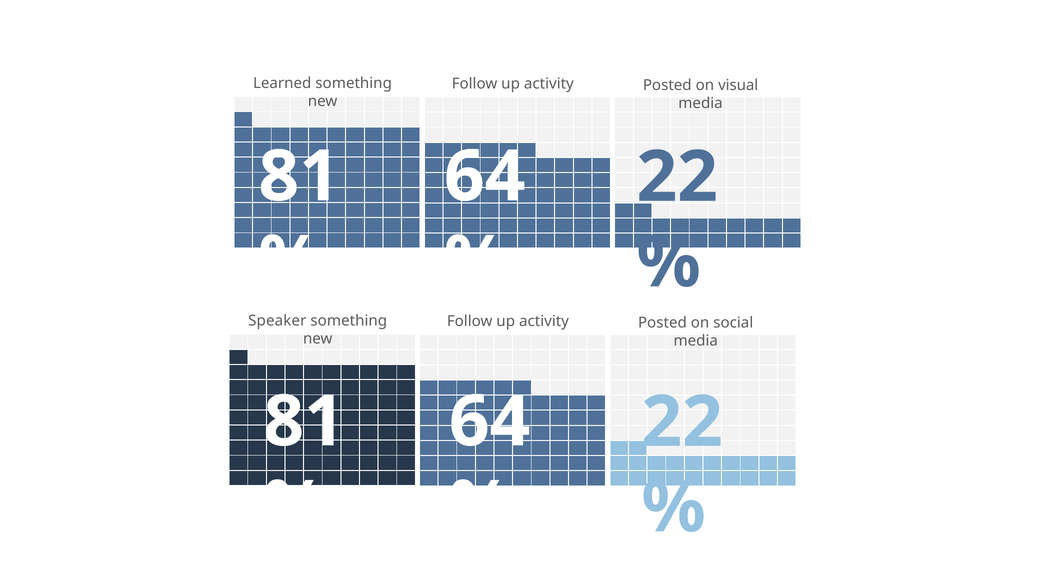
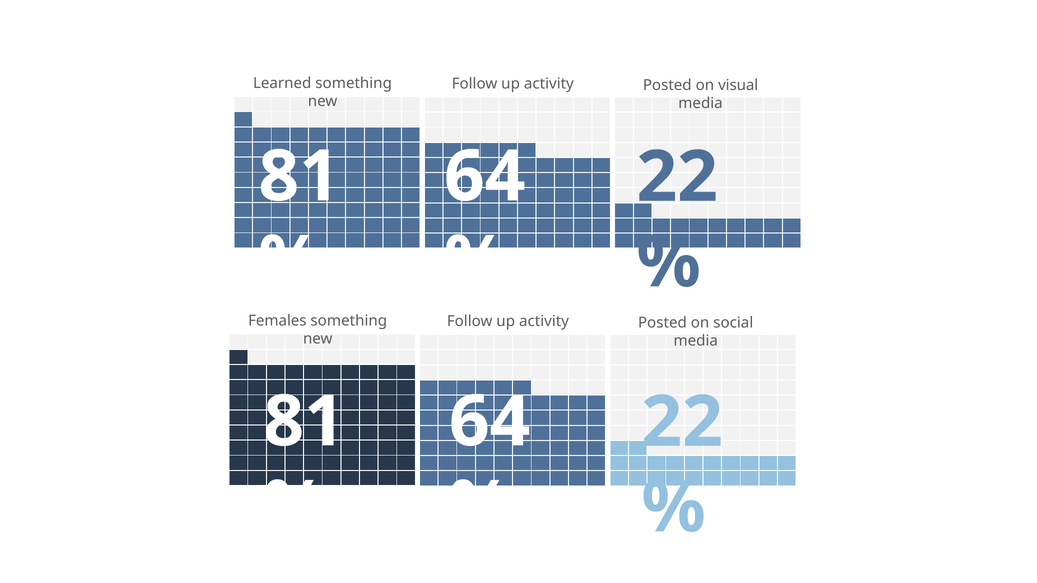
Speaker: Speaker -> Females
